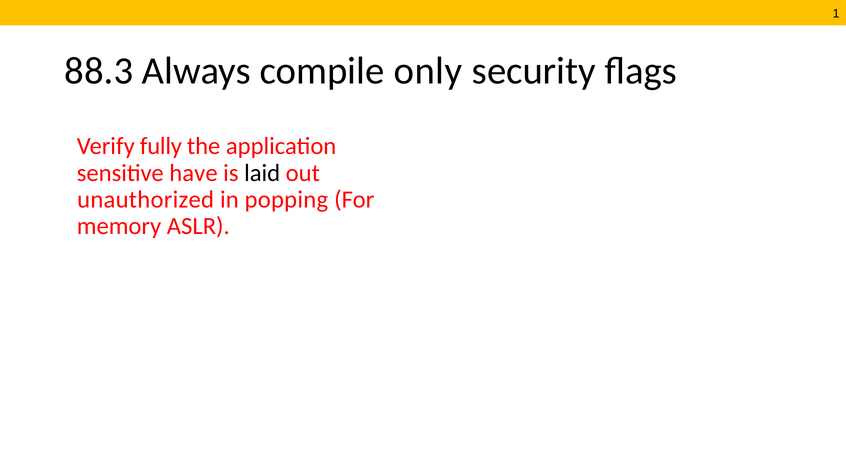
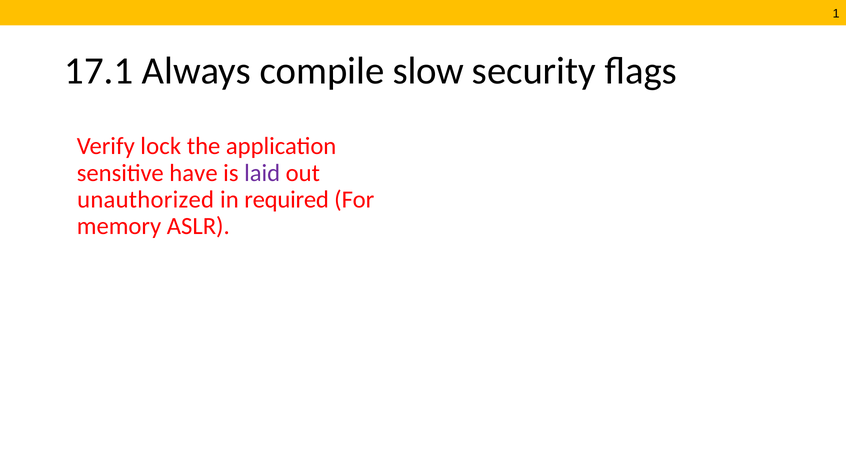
88.3: 88.3 -> 17.1
only: only -> slow
fully: fully -> lock
laid colour: black -> purple
popping: popping -> required
